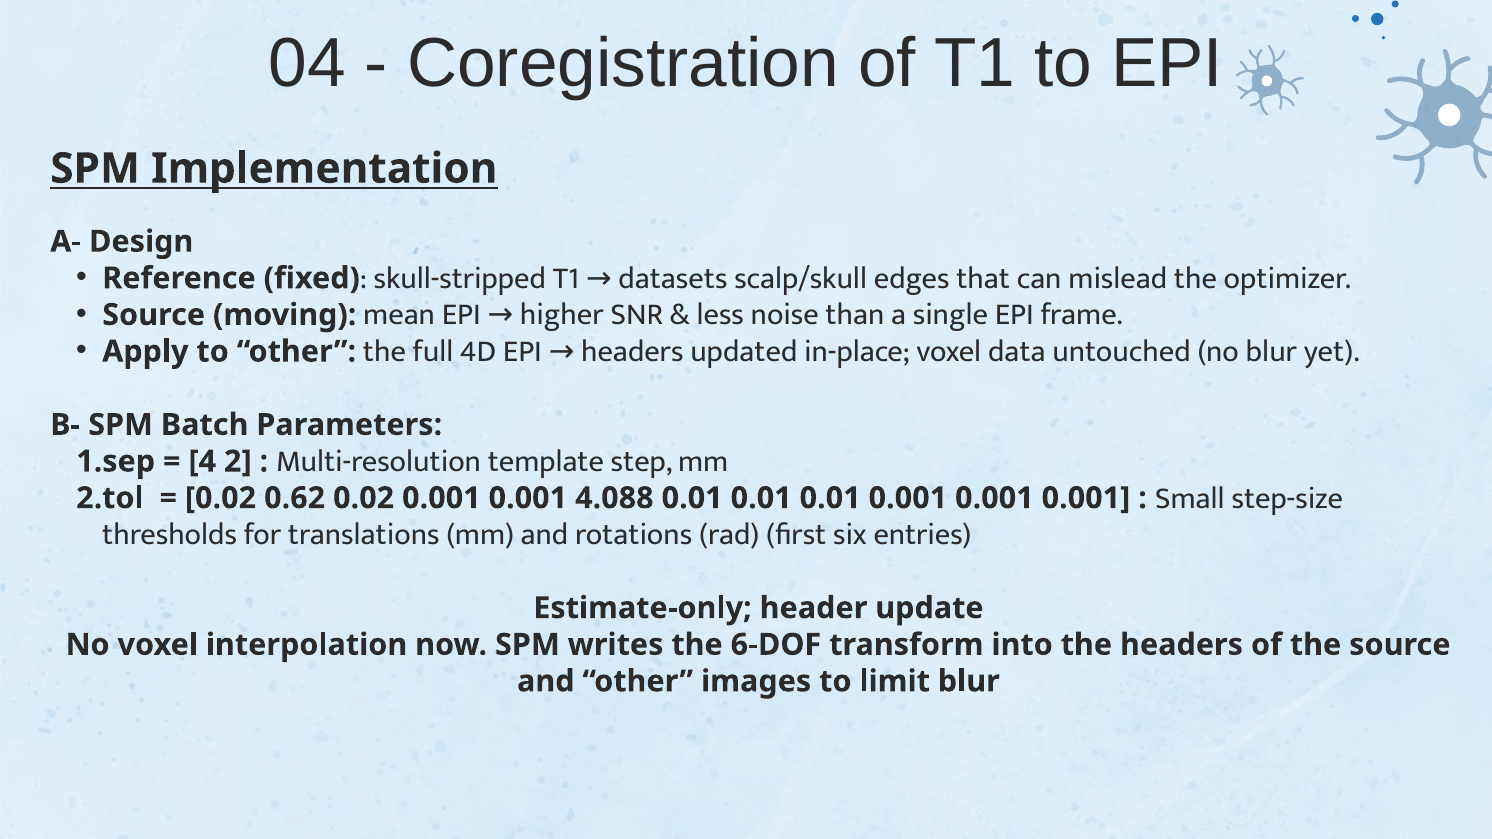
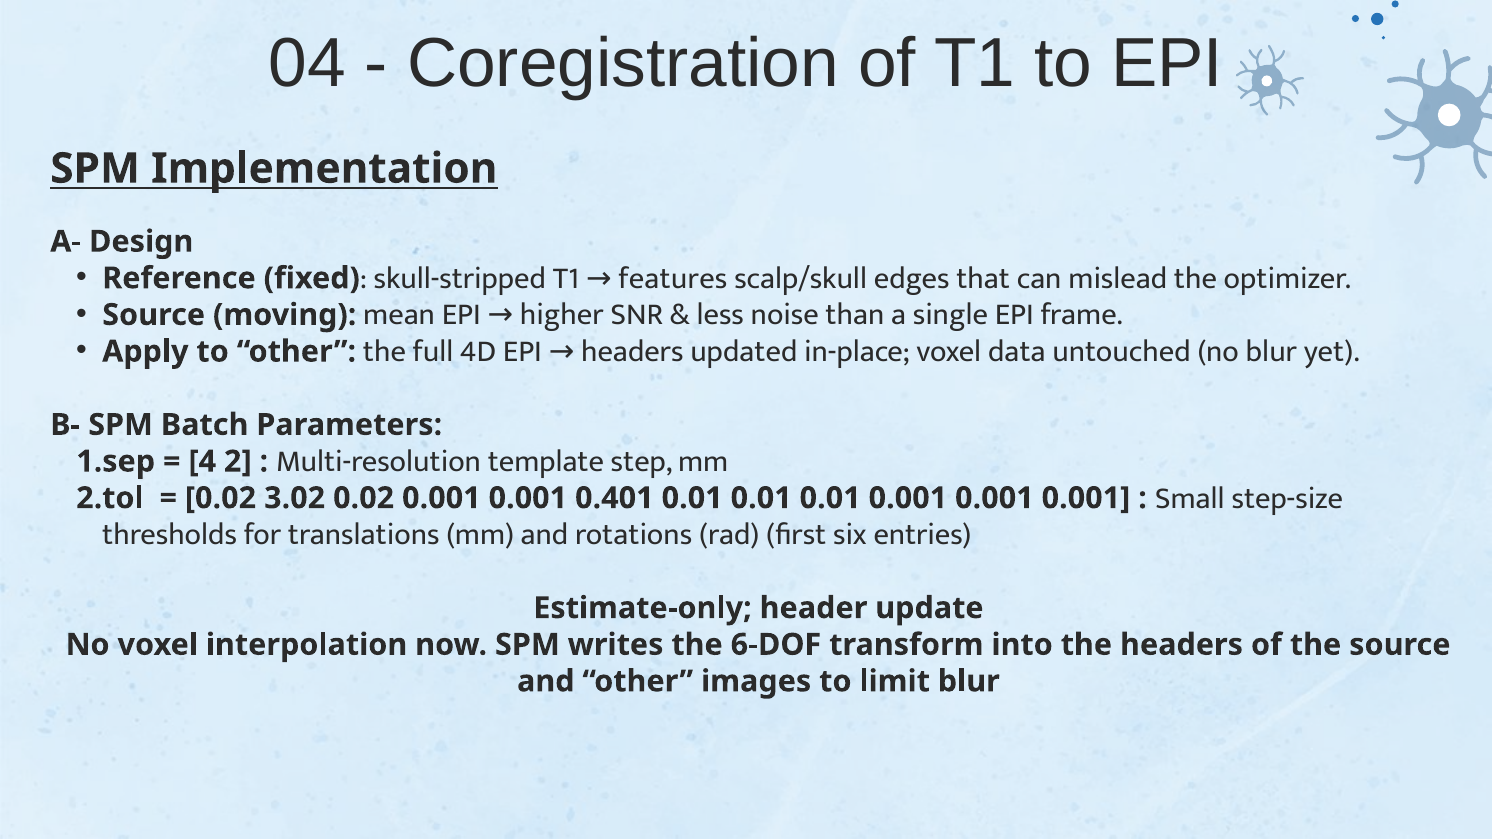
datasets: datasets -> features
0.62: 0.62 -> 3.02
4.088: 4.088 -> 0.401
